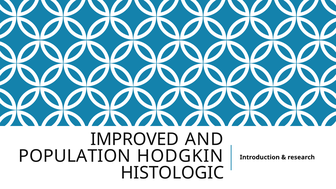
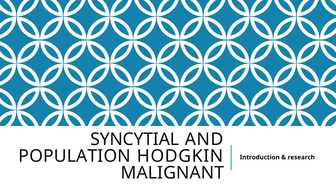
IMPROVED: IMPROVED -> SYNCYTIAL
HISTOLOGIC: HISTOLOGIC -> MALIGNANT
